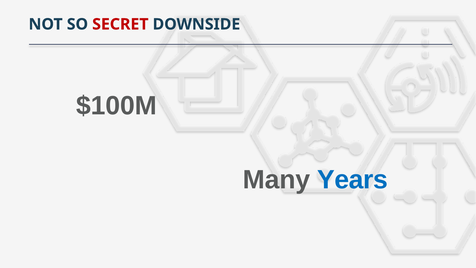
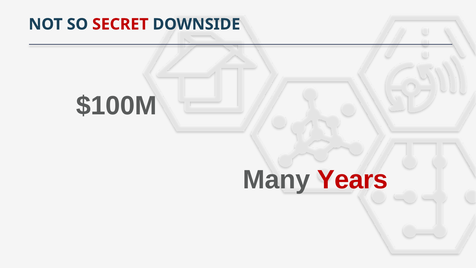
Years colour: blue -> red
